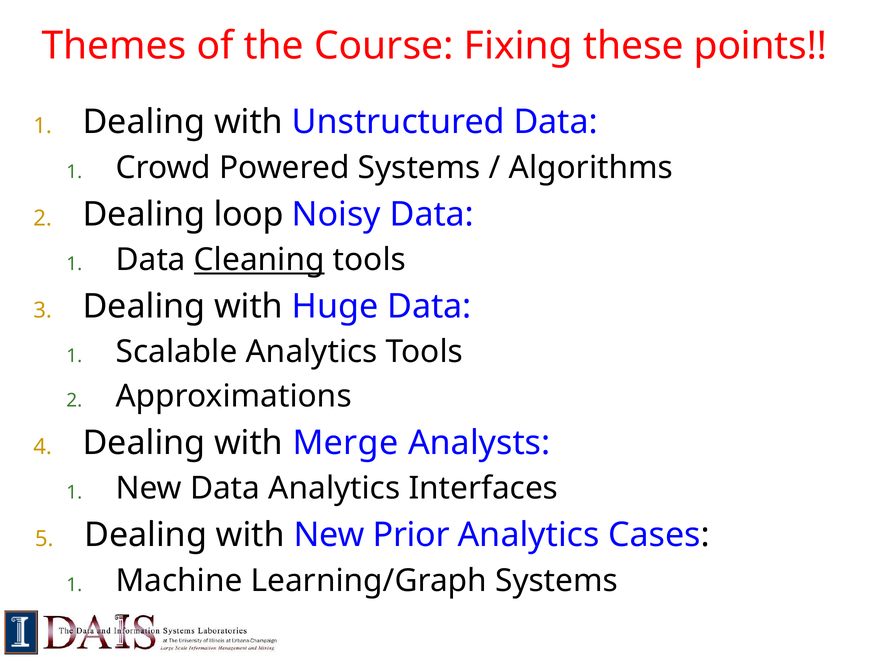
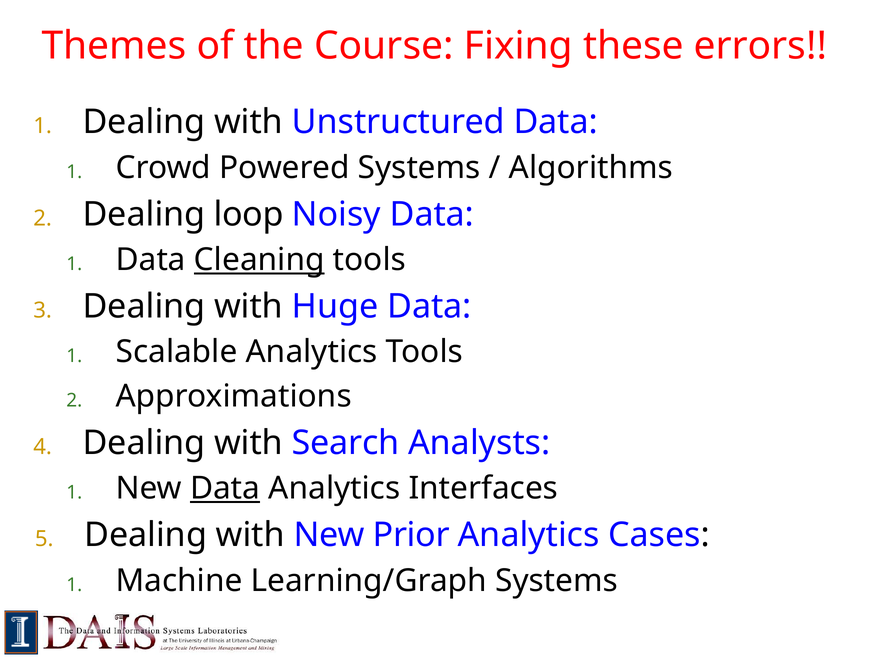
points: points -> errors
Merge: Merge -> Search
Data at (225, 488) underline: none -> present
